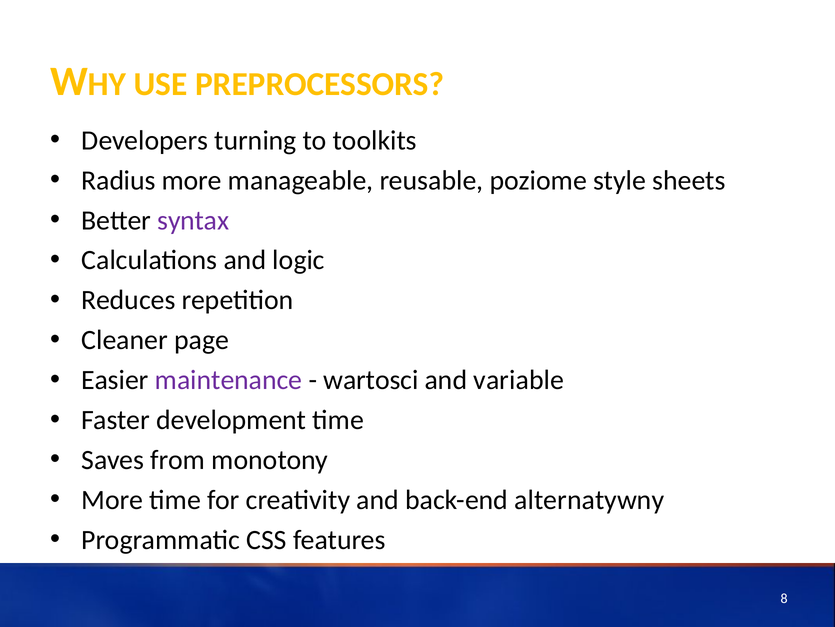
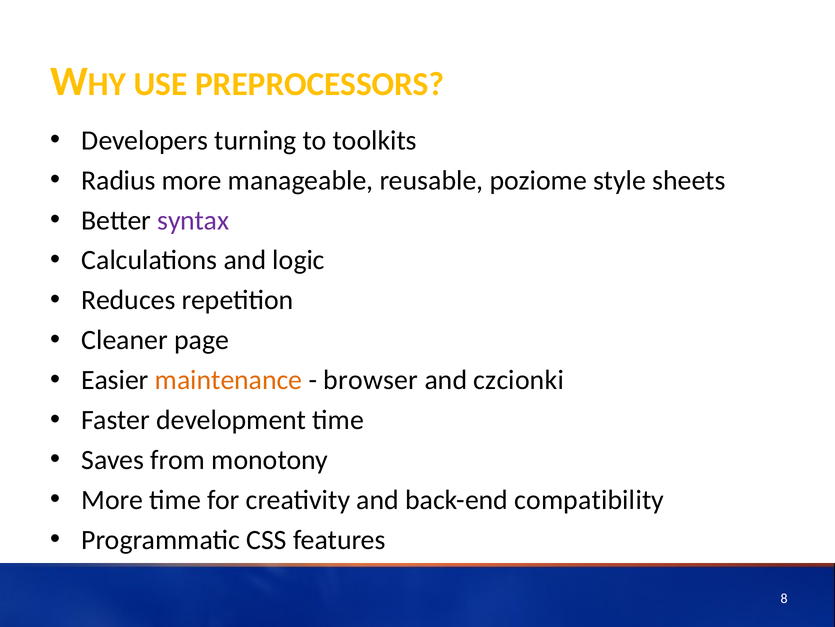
maintenance colour: purple -> orange
wartosci: wartosci -> browser
variable: variable -> czcionki
alternatywny: alternatywny -> compatibility
